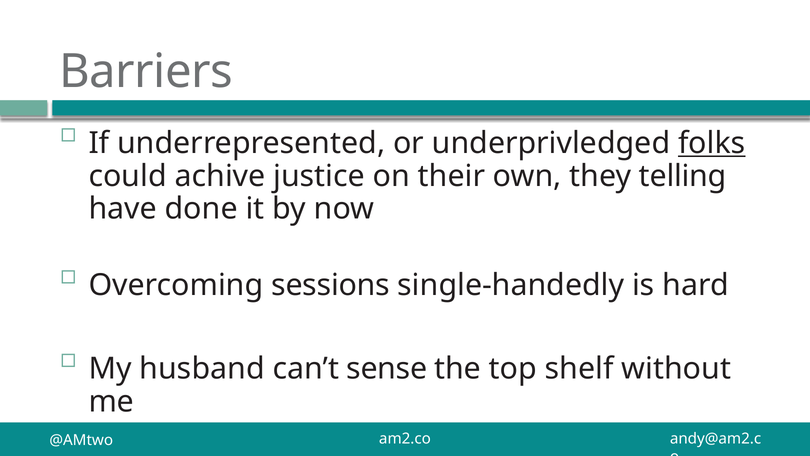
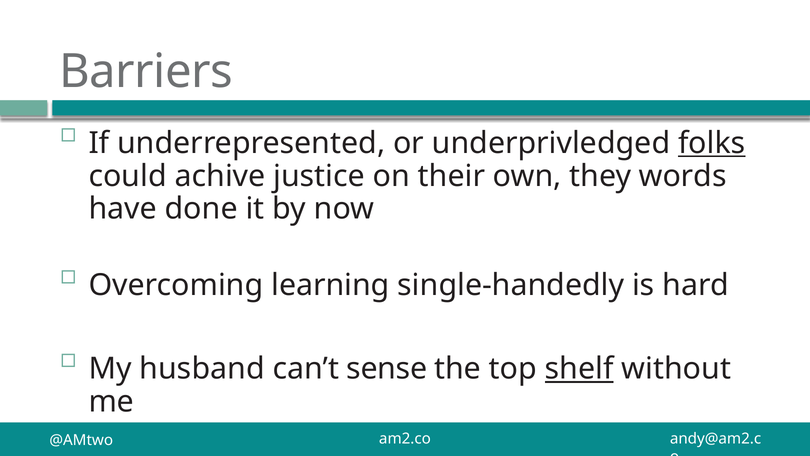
telling: telling -> words
sessions: sessions -> learning
shelf underline: none -> present
